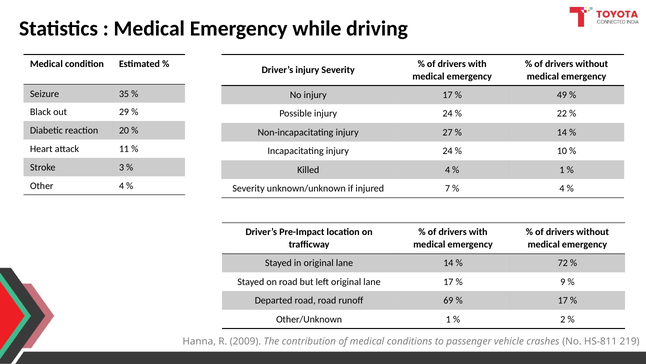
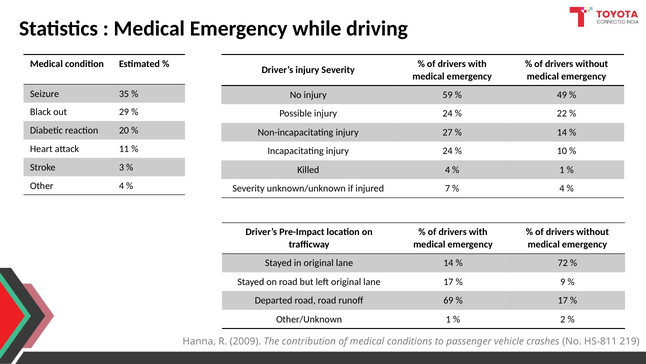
injury 17: 17 -> 59
